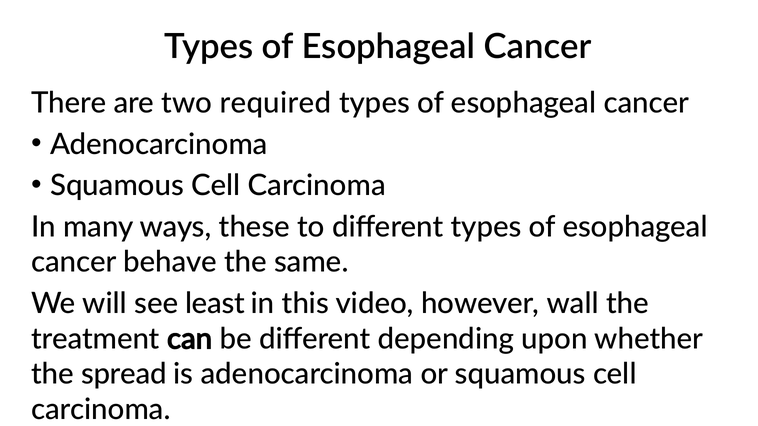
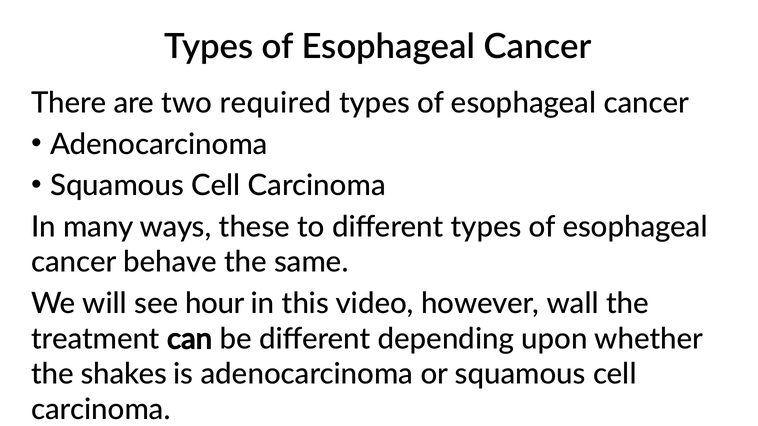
least: least -> hour
spread: spread -> shakes
